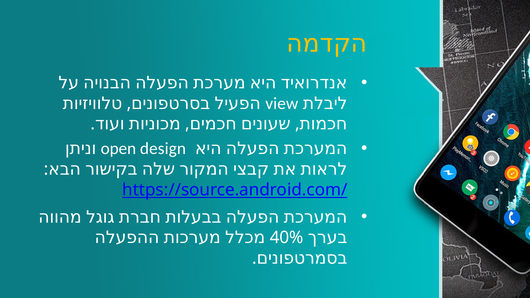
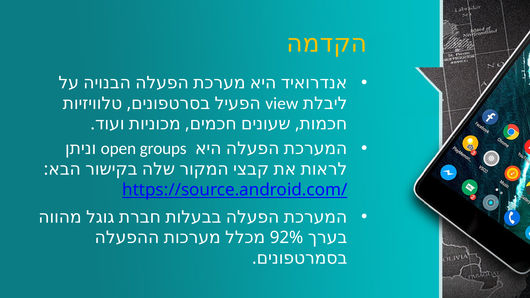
design: design -> groups
40%: 40% -> 92%
